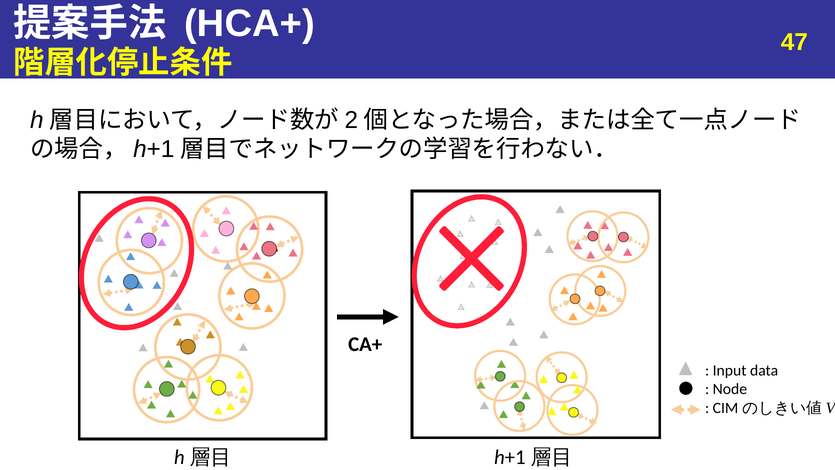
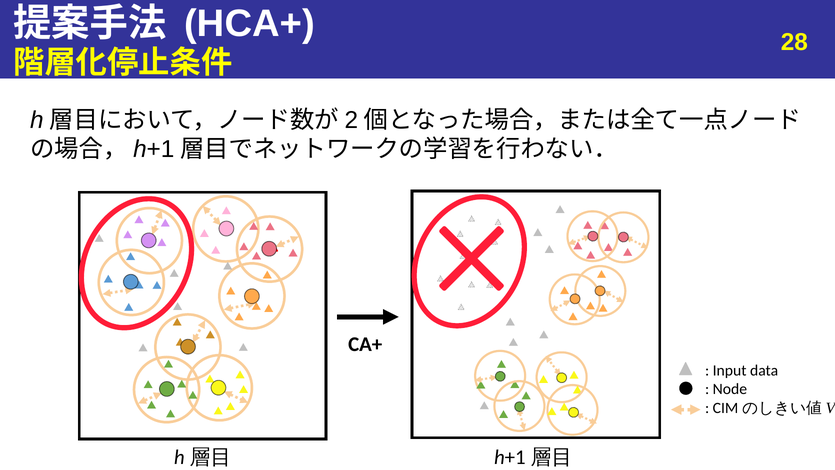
47: 47 -> 28
